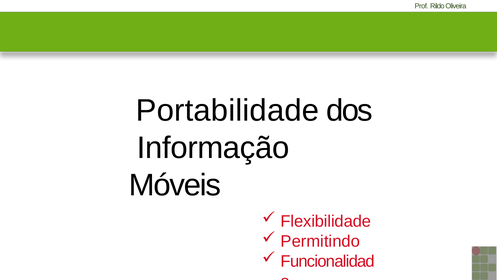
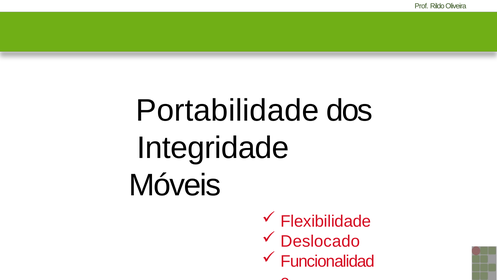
Informação: Informação -> Integridade
Permitindo: Permitindo -> Deslocado
